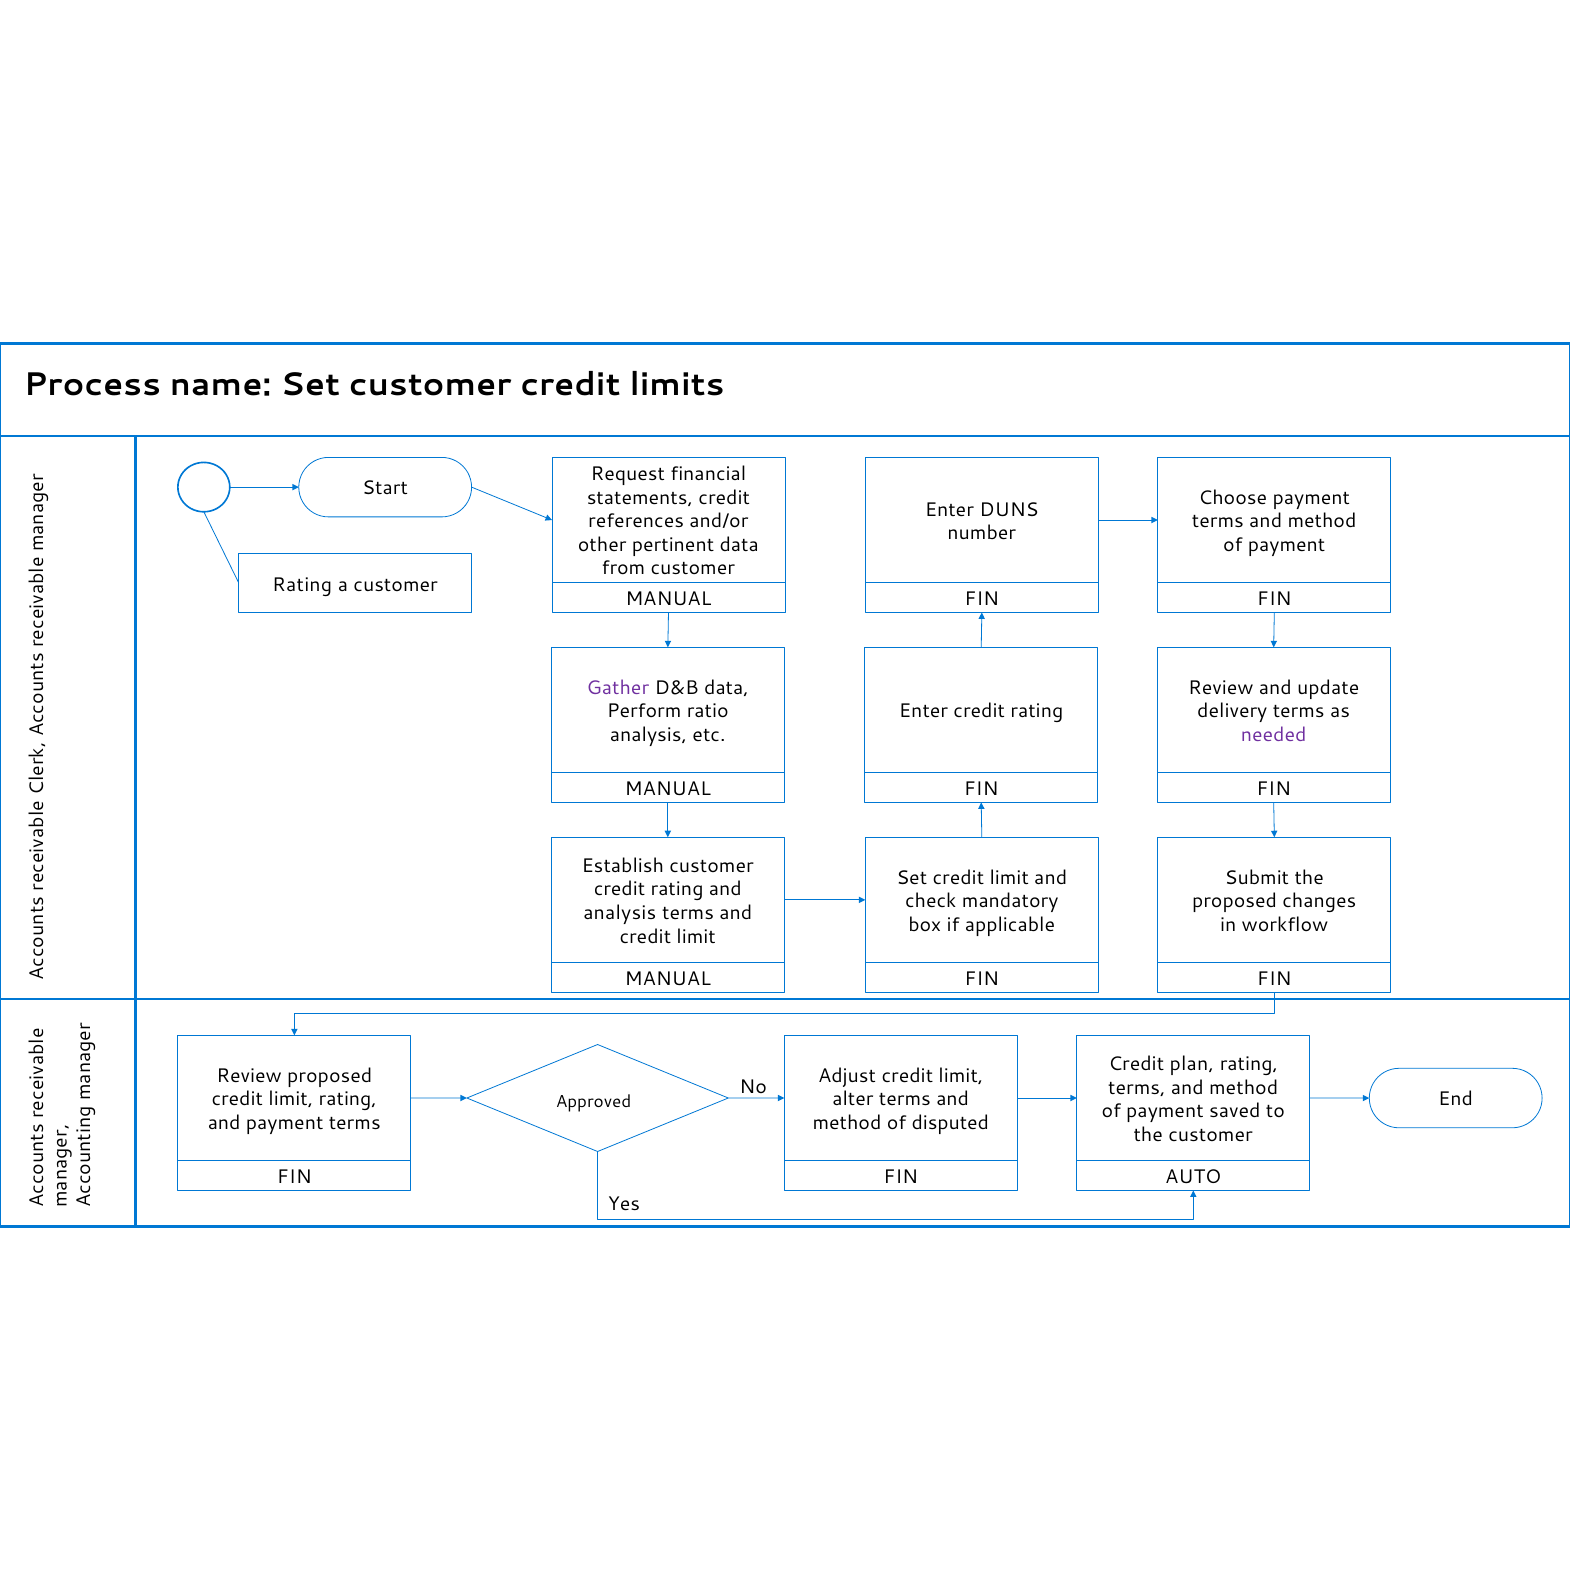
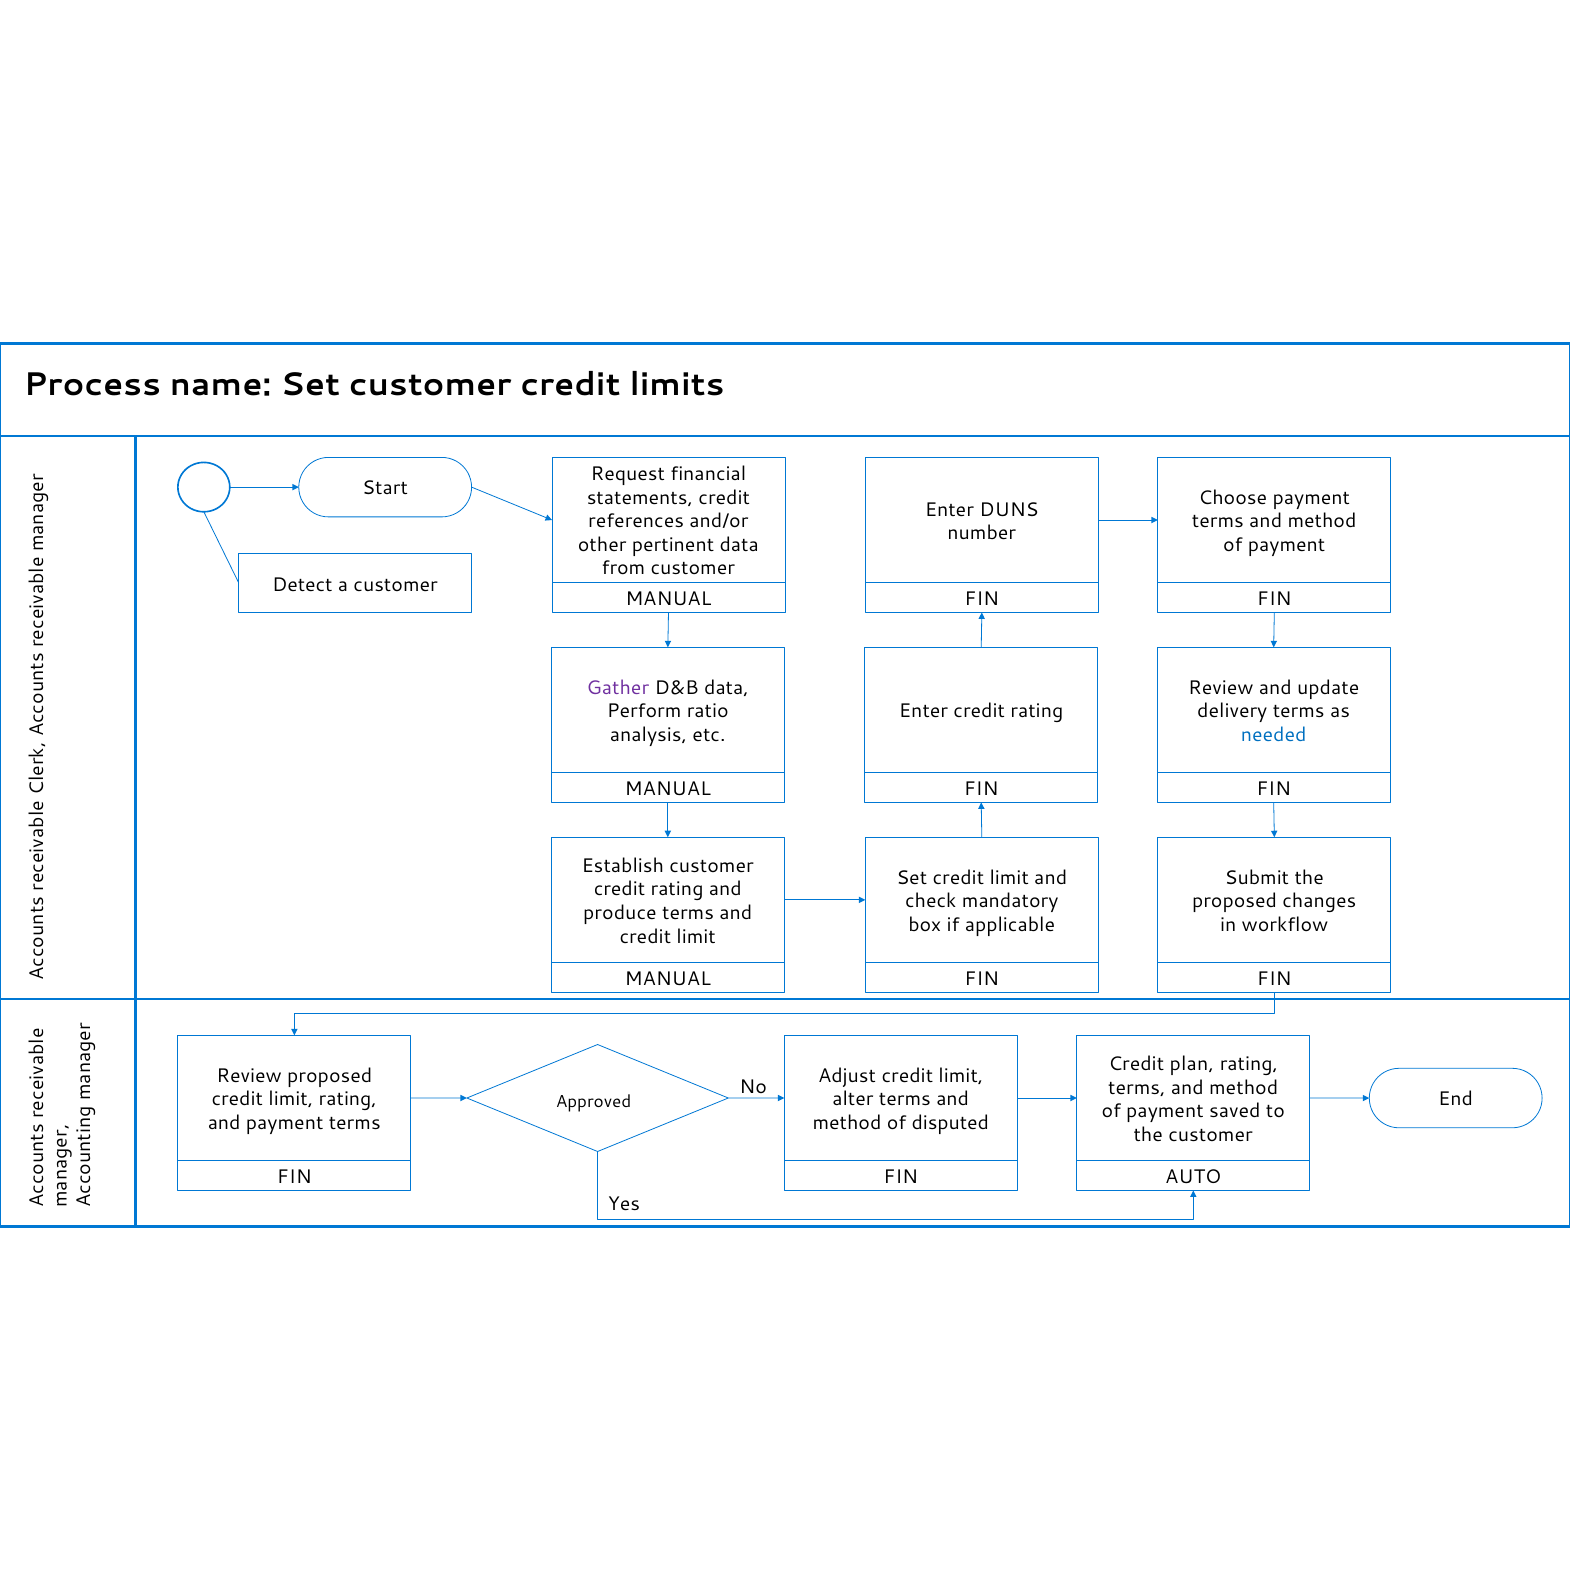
Rating at (302, 585): Rating -> Detect
needed colour: purple -> blue
analysis at (620, 913): analysis -> produce
